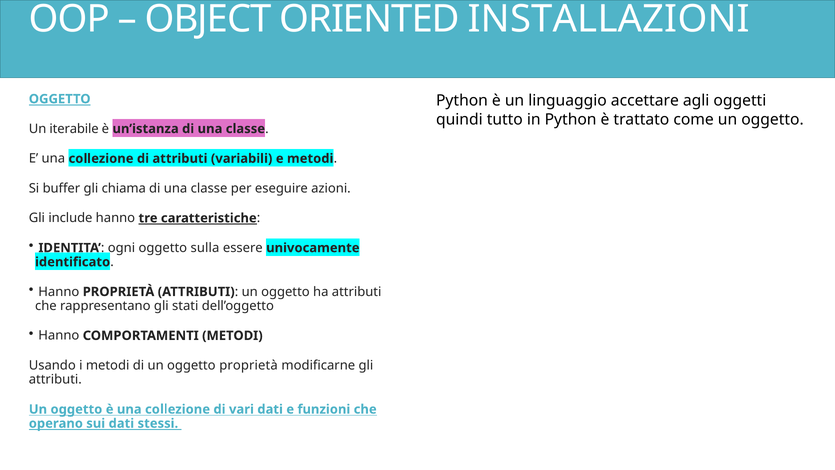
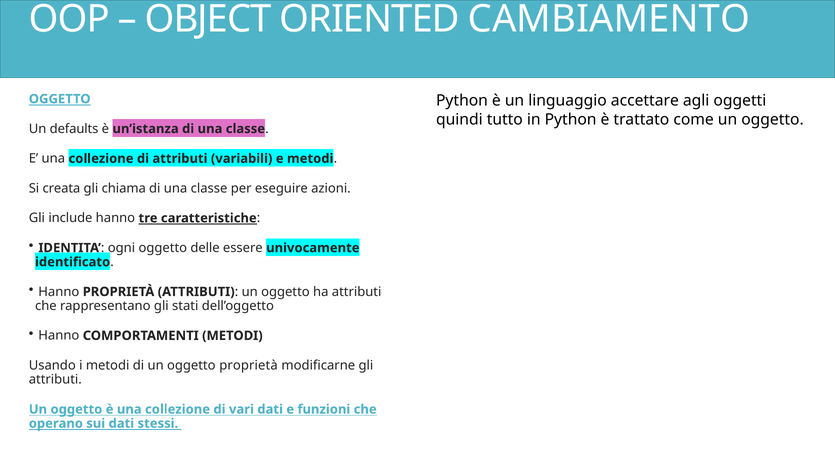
INSTALLAZIONI: INSTALLAZIONI -> CAMBIAMENTO
iterabile: iterabile -> defaults
buffer: buffer -> creata
sulla: sulla -> delle
